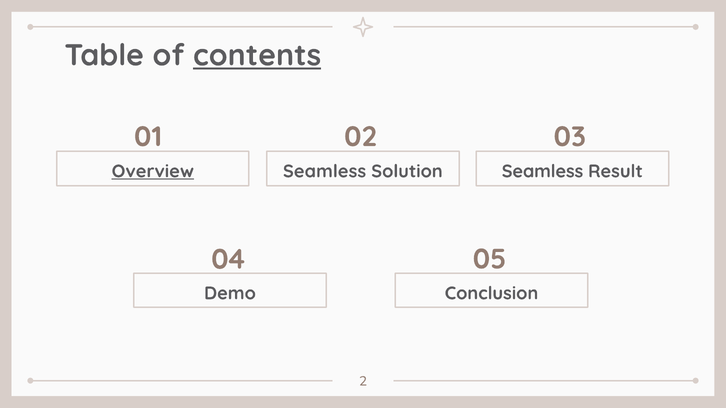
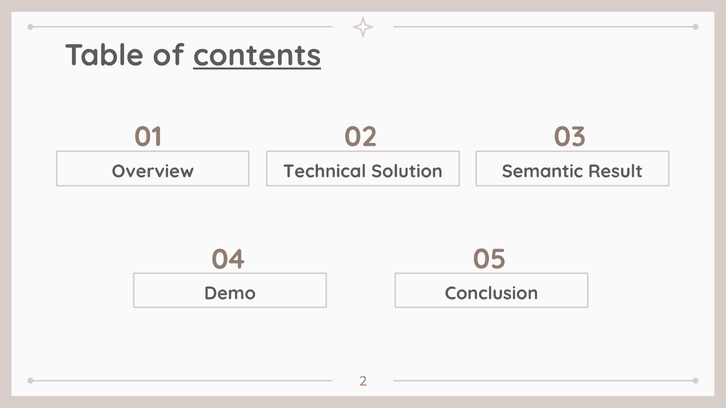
Overview underline: present -> none
Seamless at (325, 171): Seamless -> Technical
Solution Seamless: Seamless -> Semantic
